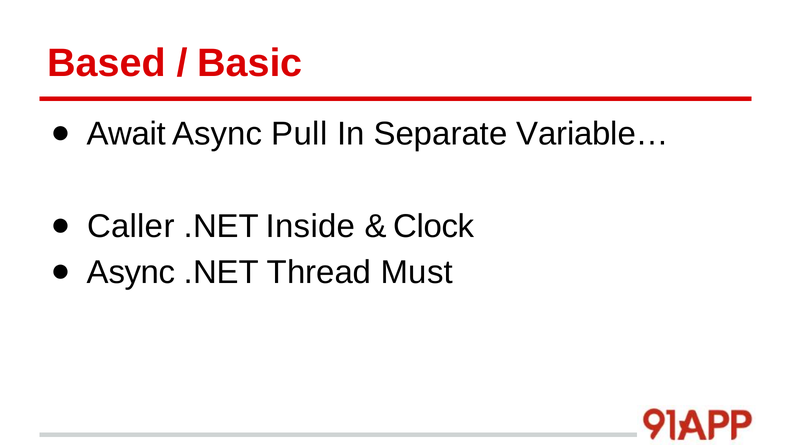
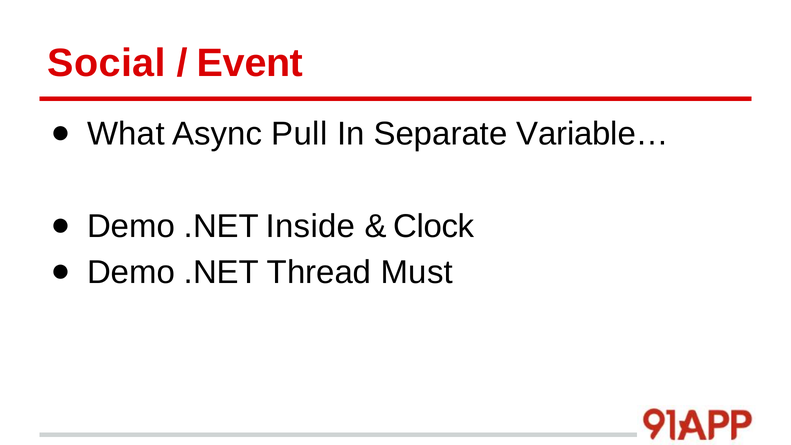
Based: Based -> Social
Basic: Basic -> Event
Await: Await -> What
Caller at (131, 226): Caller -> Demo
Async at (131, 272): Async -> Demo
